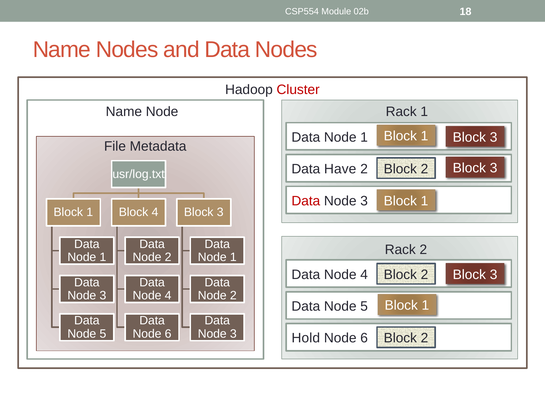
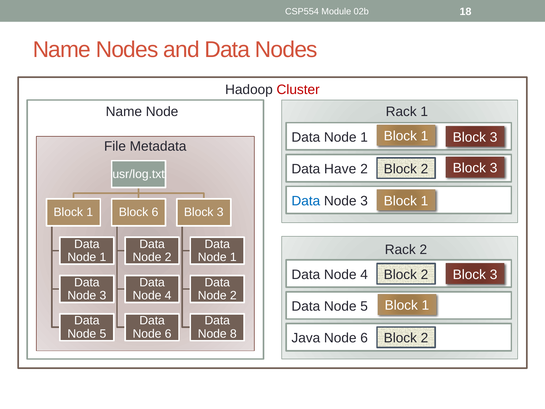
Data at (306, 201) colour: red -> blue
Block 4: 4 -> 6
3 at (233, 333): 3 -> 8
Hold: Hold -> Java
